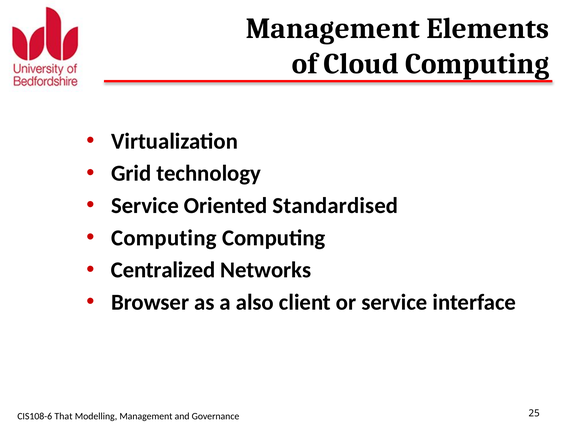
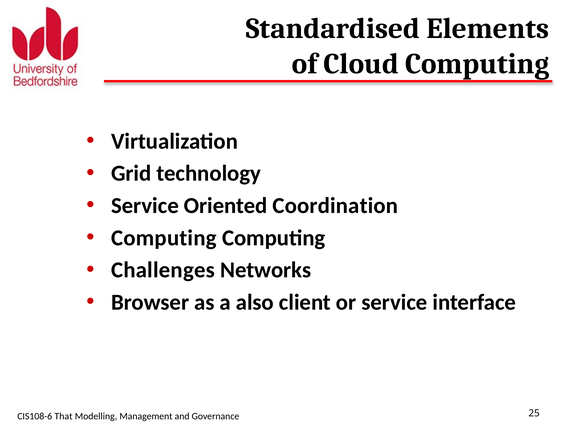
Management at (333, 29): Management -> Standardised
Standardised: Standardised -> Coordination
Centralized: Centralized -> Challenges
